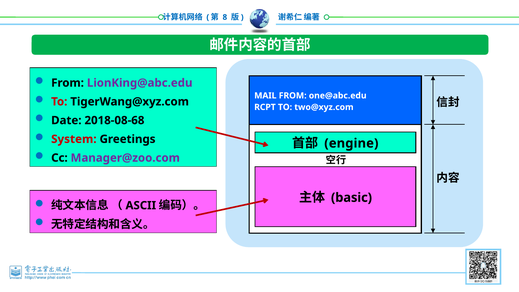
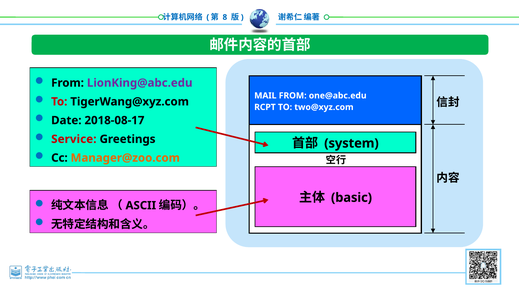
2018-08-68: 2018-08-68 -> 2018-08-17
System: System -> Service
engine: engine -> system
Manager@zoo.com colour: purple -> orange
